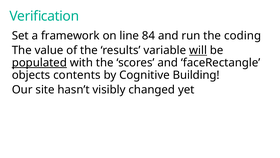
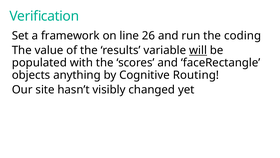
84: 84 -> 26
populated underline: present -> none
contents: contents -> anything
Building: Building -> Routing
